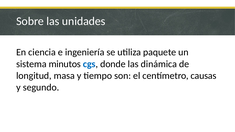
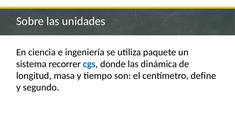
minutos: minutos -> recorrer
causas: causas -> define
